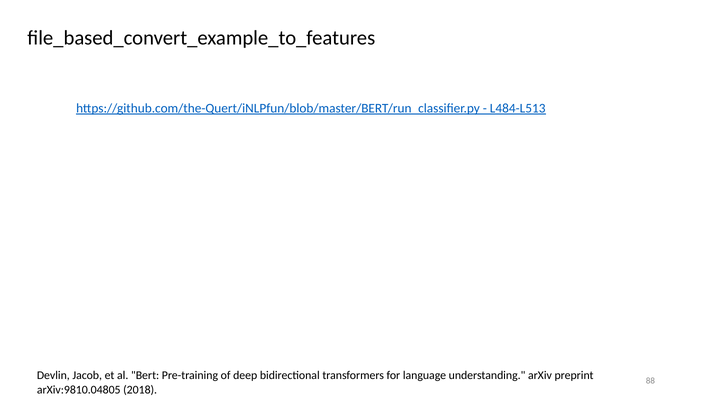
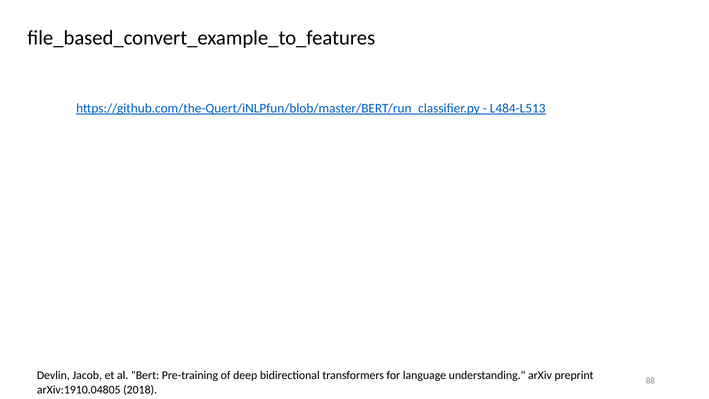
arXiv:9810.04805: arXiv:9810.04805 -> arXiv:1910.04805
